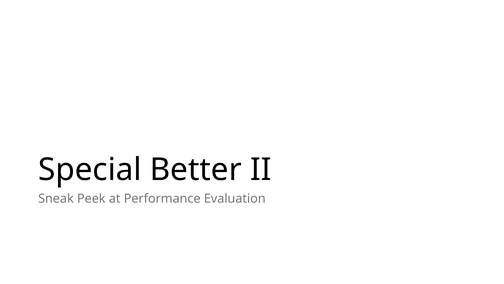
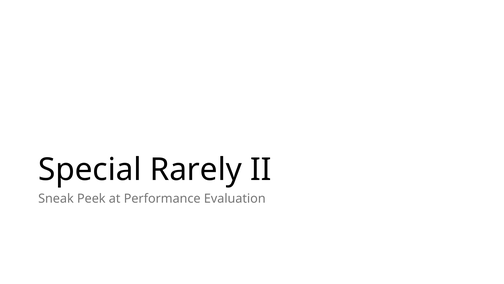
Better: Better -> Rarely
